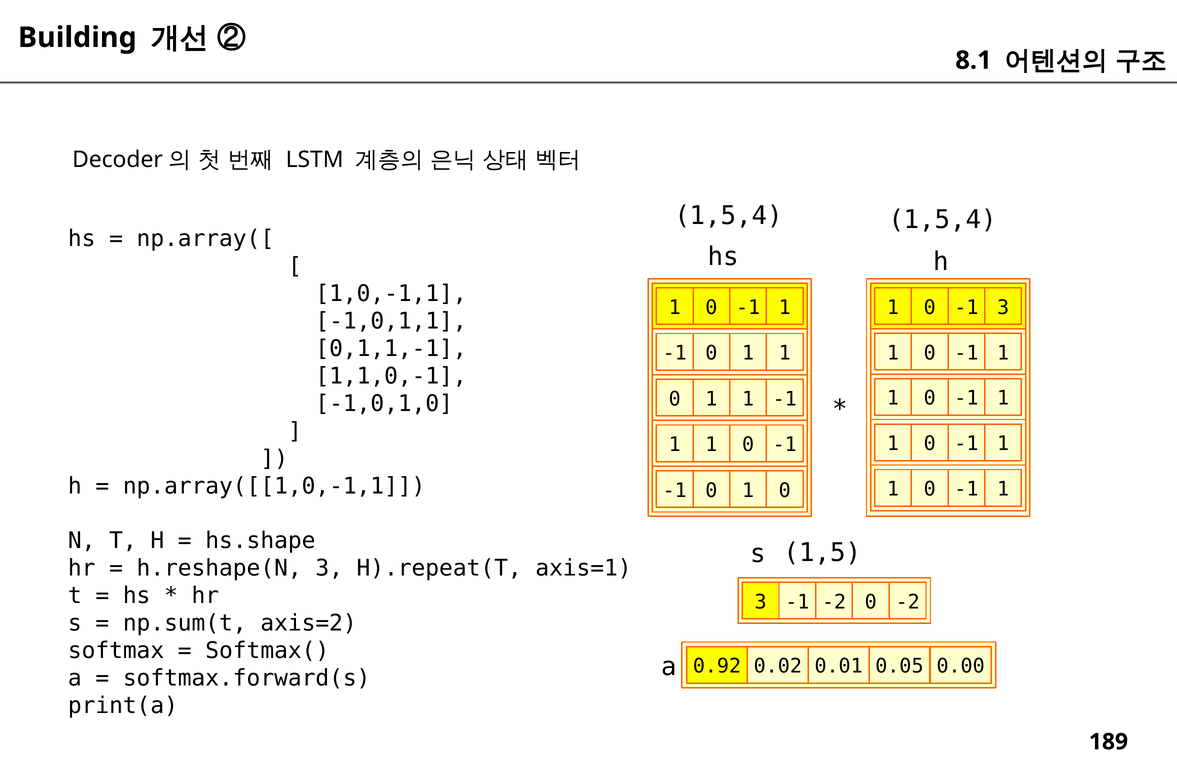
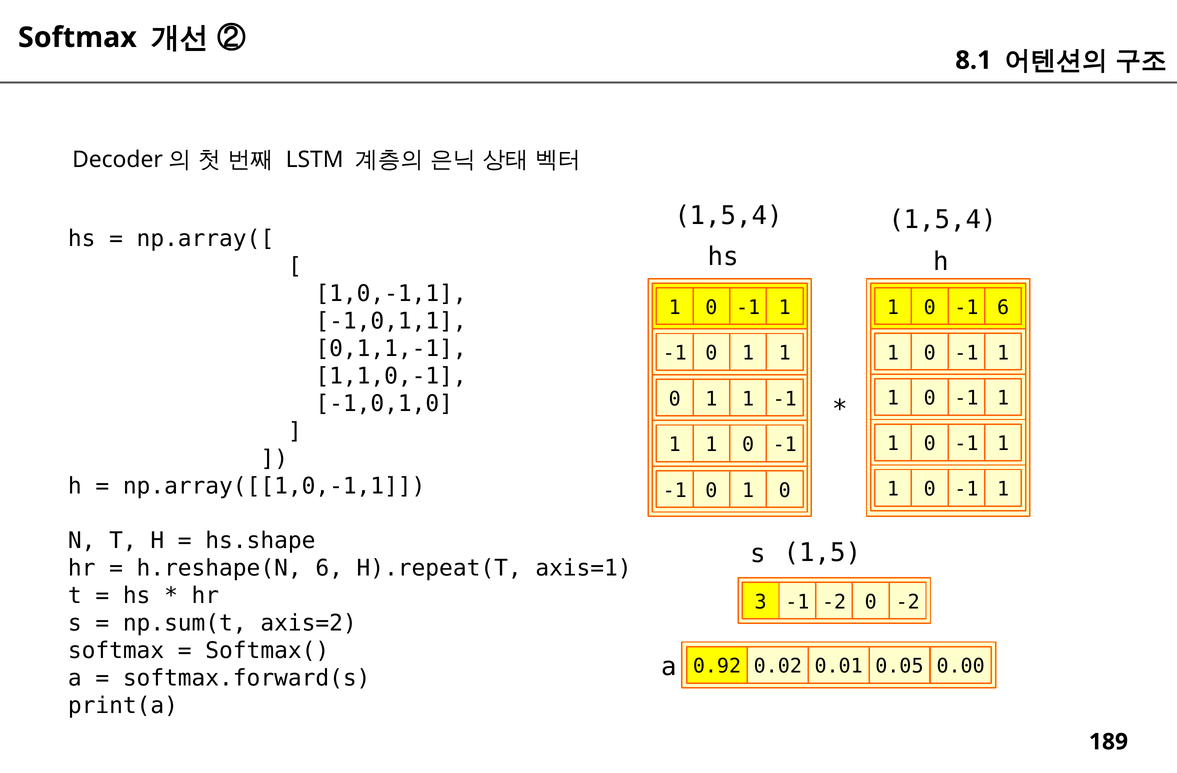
Building at (77, 38): Building -> Softmax
-1 3: 3 -> 6
h.reshape(N 3: 3 -> 6
